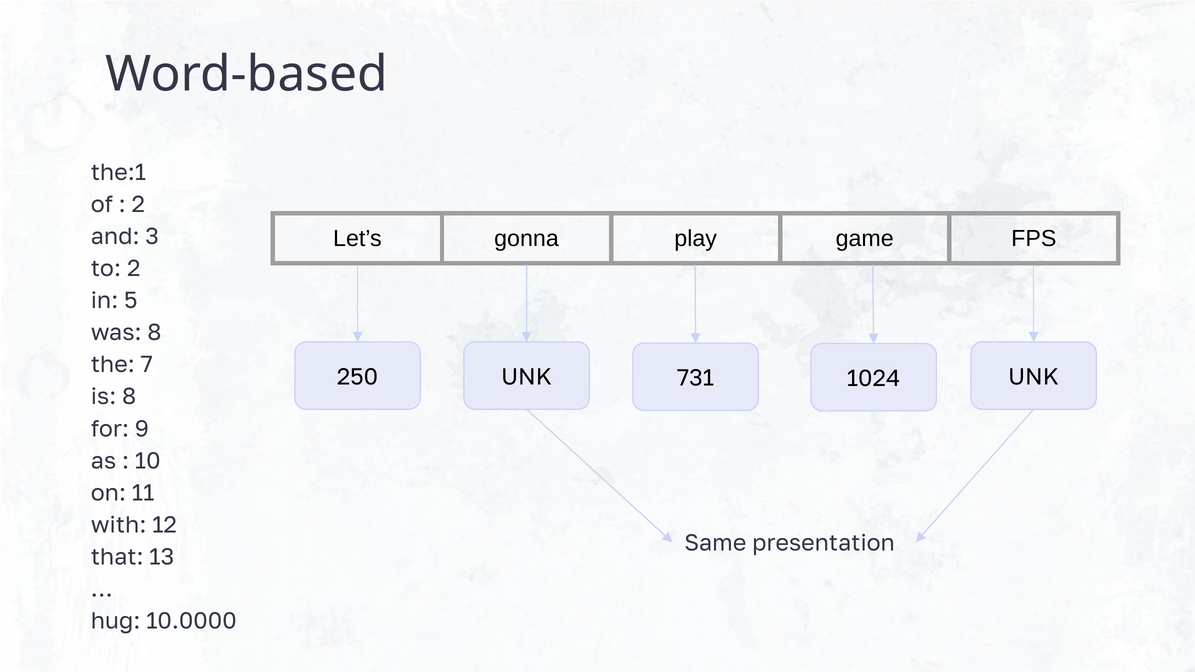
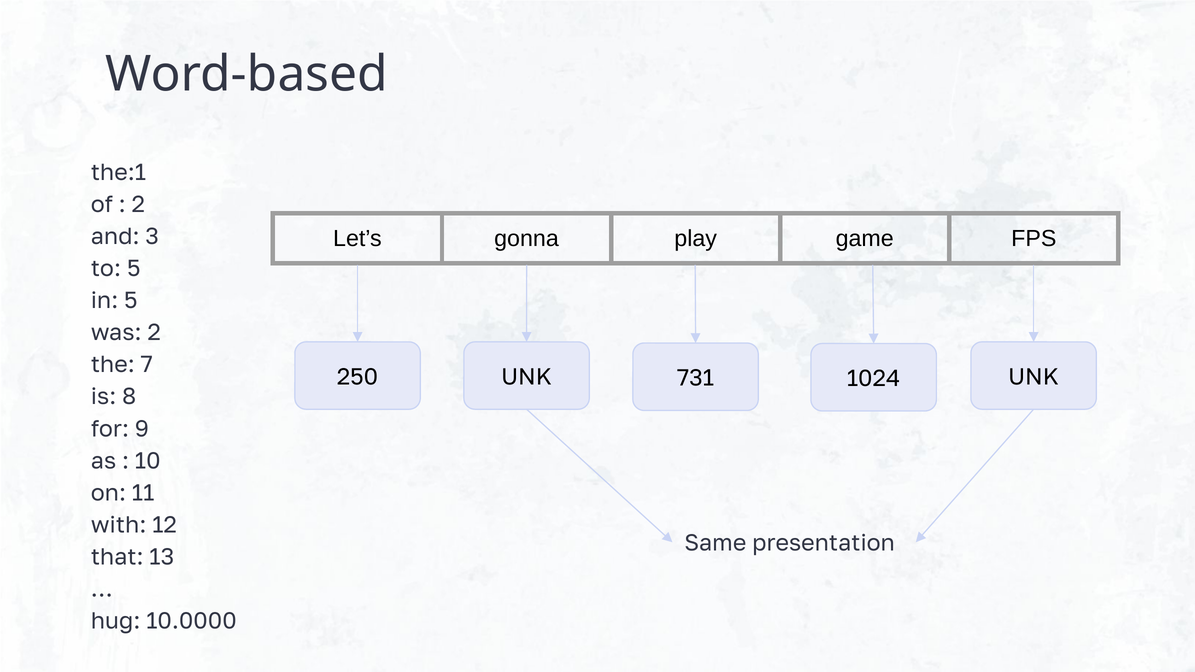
to 2: 2 -> 5
was 8: 8 -> 2
